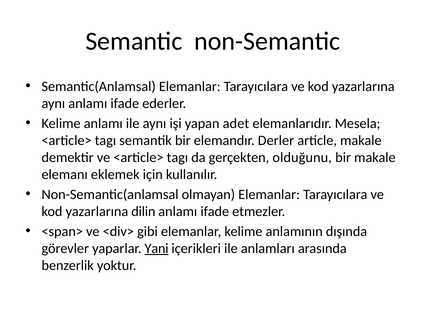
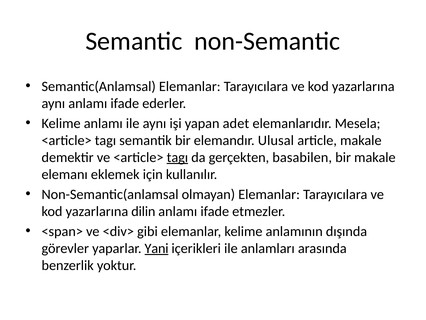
Derler: Derler -> Ulusal
tagı at (177, 157) underline: none -> present
olduğunu: olduğunu -> basabilen
